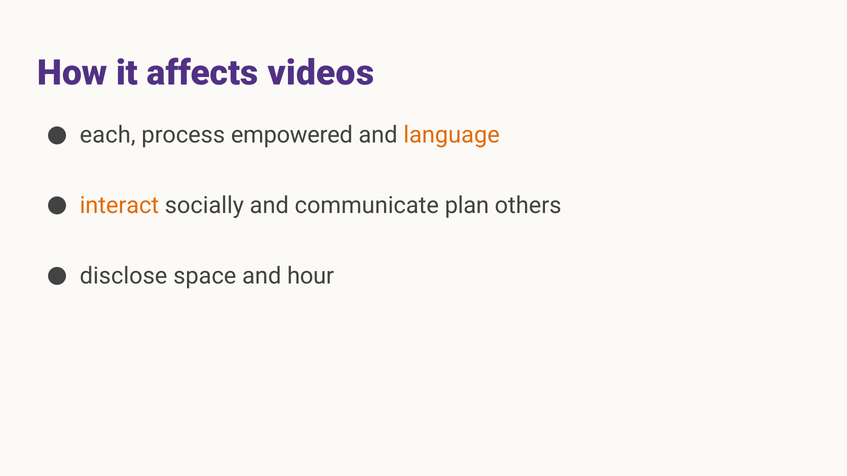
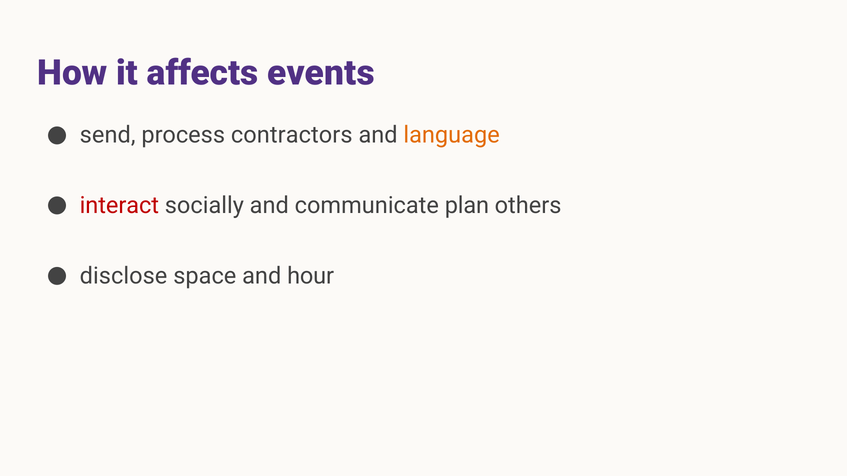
videos: videos -> events
each: each -> send
empowered: empowered -> contractors
interact colour: orange -> red
